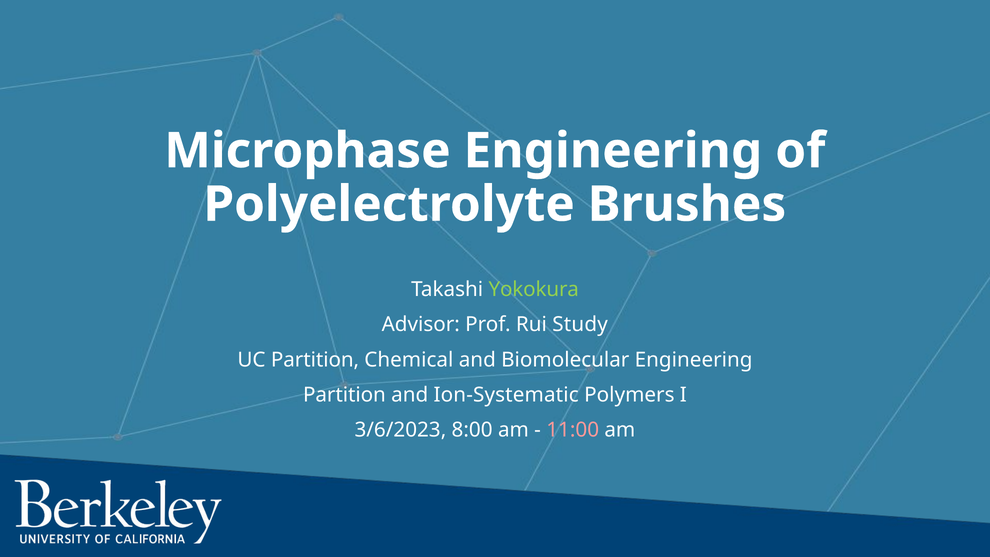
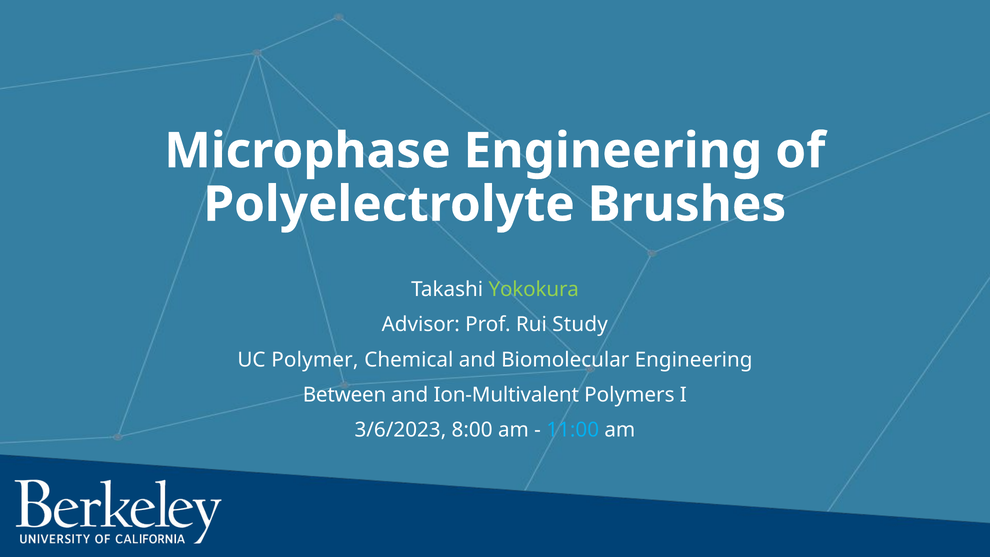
UC Partition: Partition -> Polymer
Partition at (344, 395): Partition -> Between
Ion-Systematic: Ion-Systematic -> Ion-Multivalent
11:00 colour: pink -> light blue
